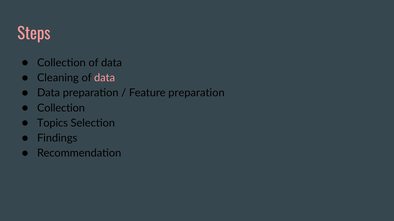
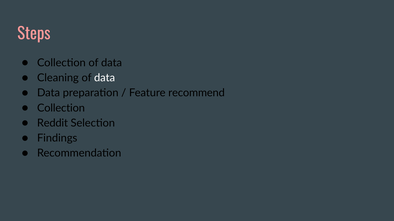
data at (105, 78) colour: pink -> white
Feature preparation: preparation -> recommend
Topics: Topics -> Reddit
